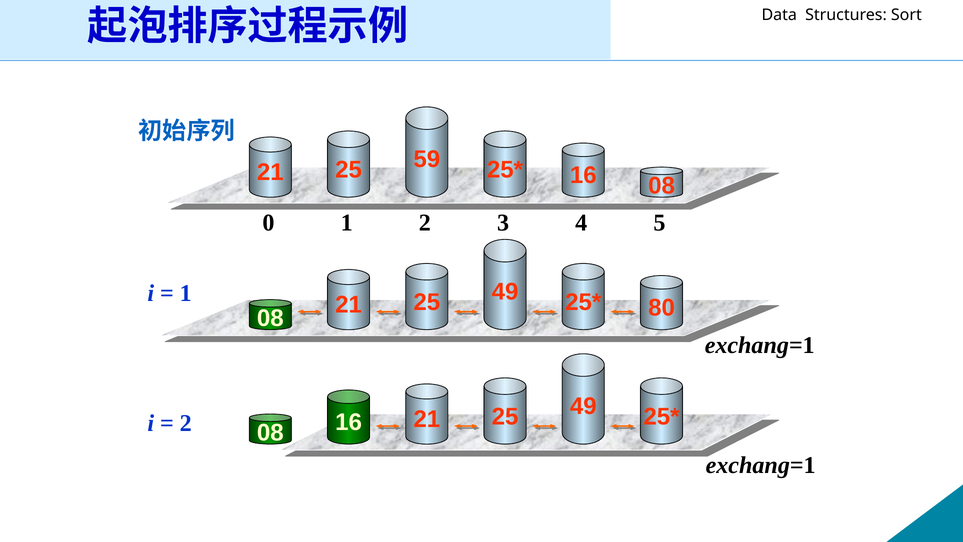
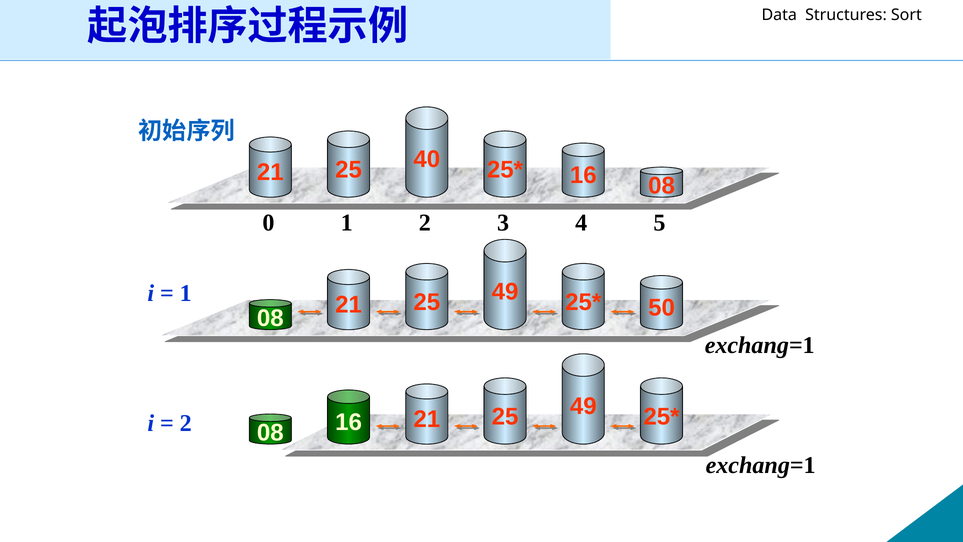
59: 59 -> 40
80: 80 -> 50
